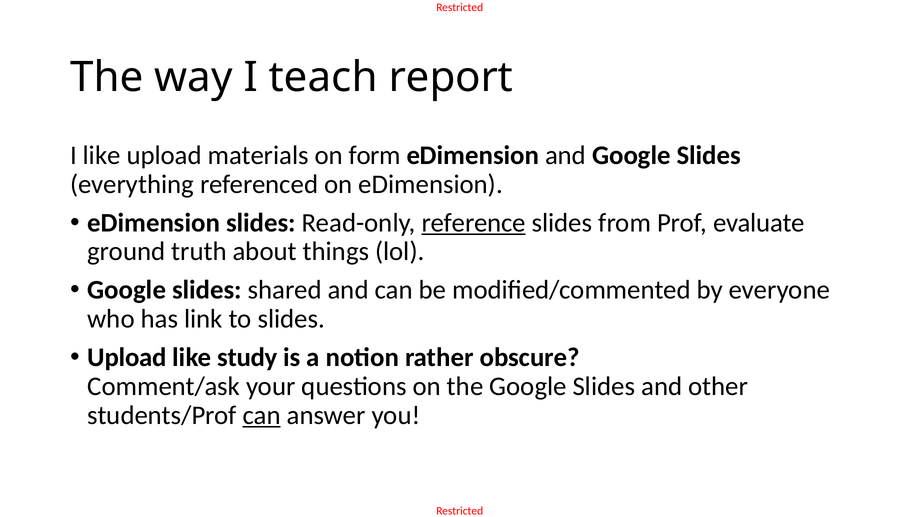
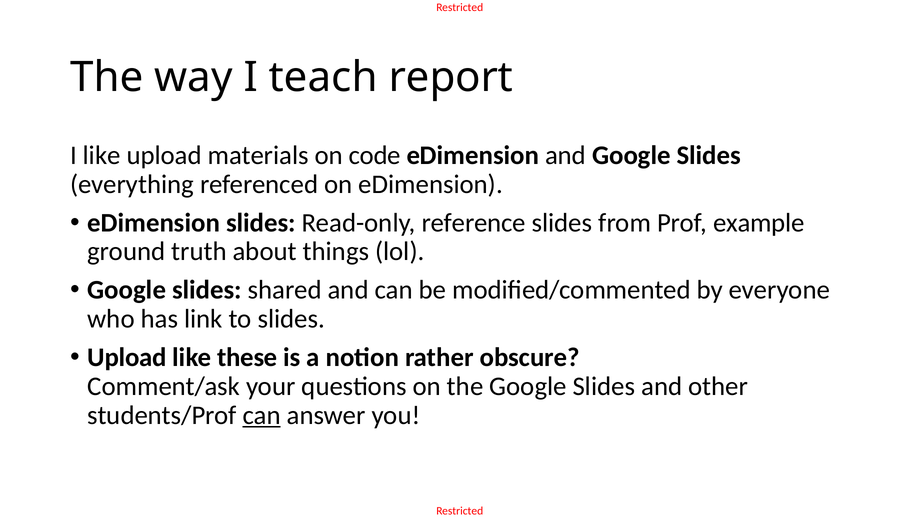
form: form -> code
reference underline: present -> none
evaluate: evaluate -> example
study: study -> these
